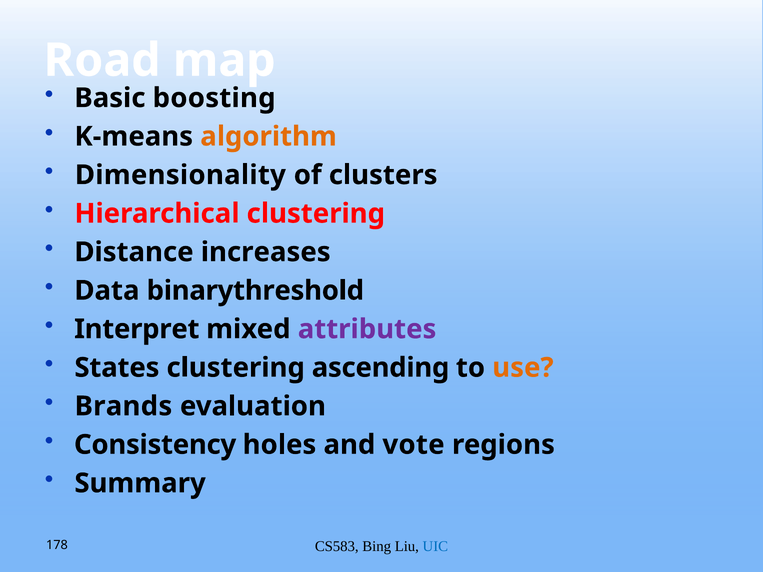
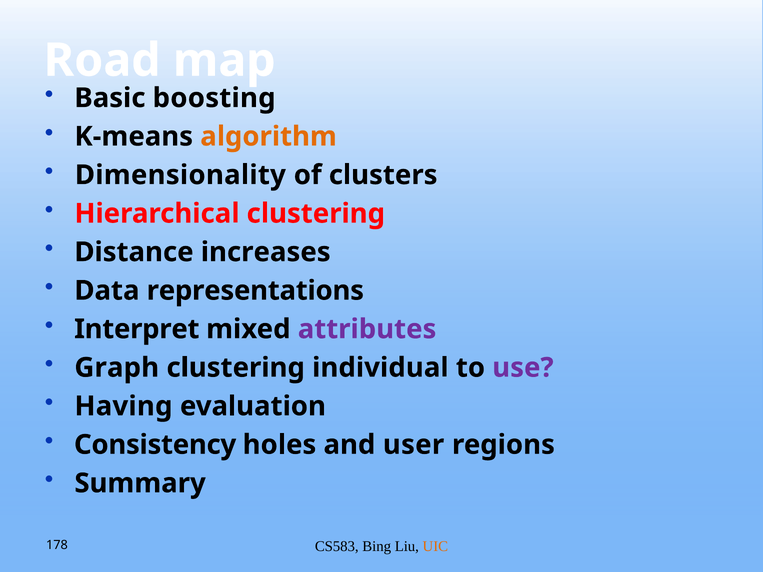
binarythreshold: binarythreshold -> representations
States: States -> Graph
ascending: ascending -> individual
use colour: orange -> purple
Brands: Brands -> Having
vote: vote -> user
UIC colour: blue -> orange
